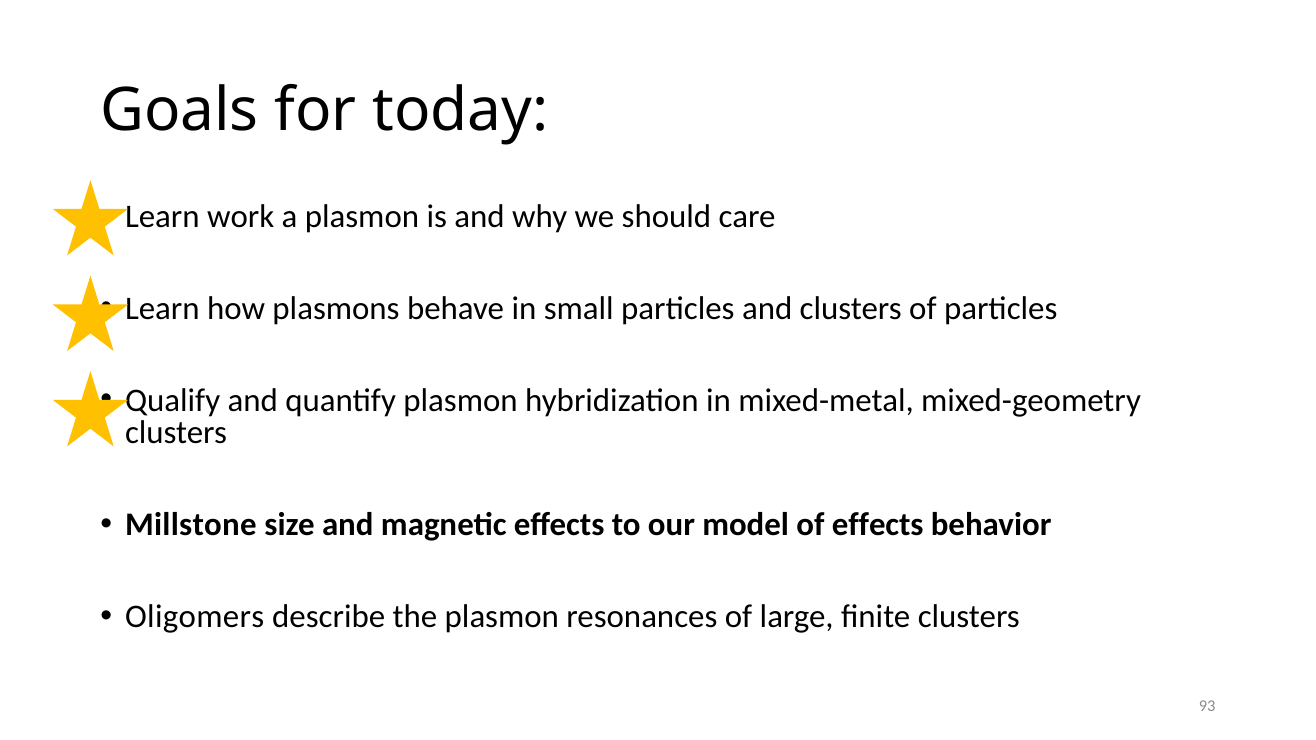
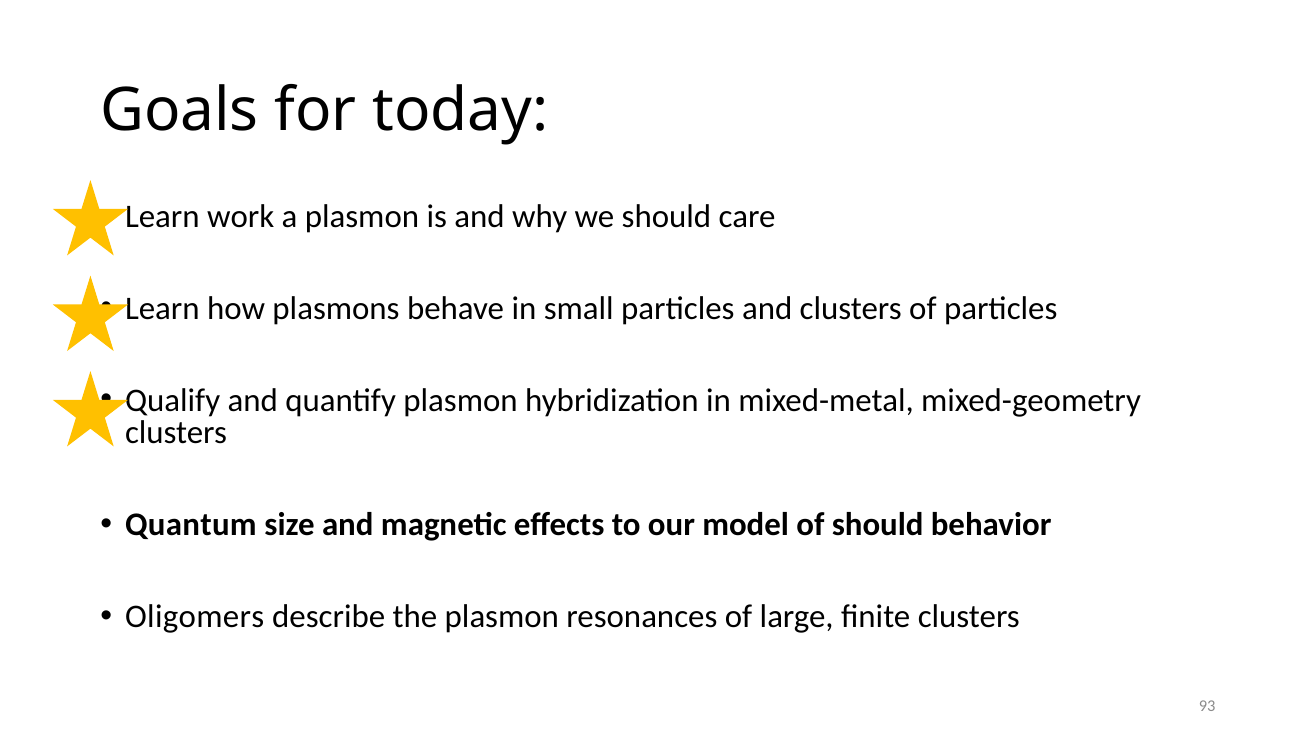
Millstone: Millstone -> Quantum
of effects: effects -> should
